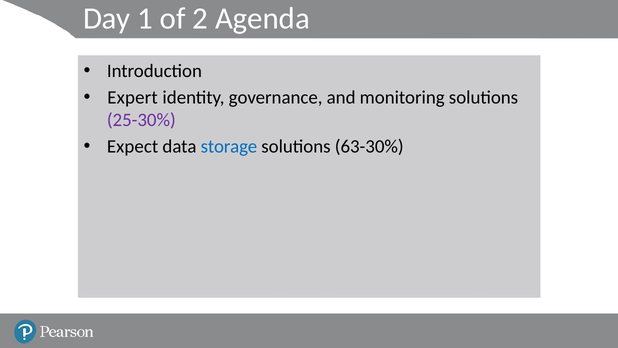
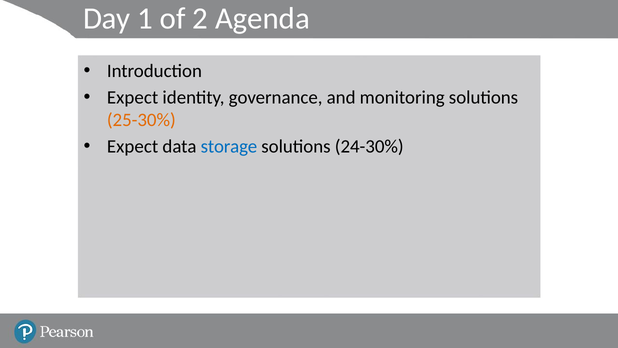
Expert at (133, 97): Expert -> Expect
25-30% colour: purple -> orange
63-30%: 63-30% -> 24-30%
